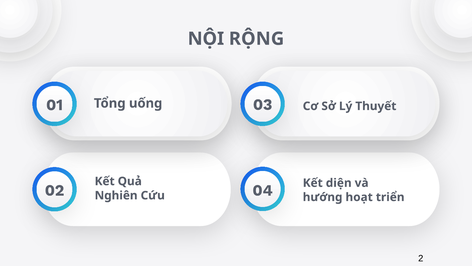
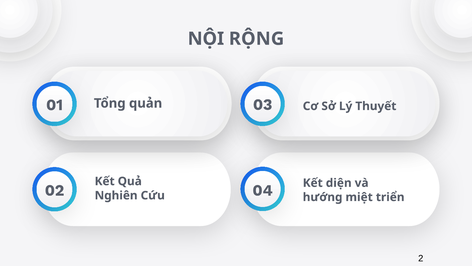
uống: uống -> quản
hoạt: hoạt -> miệt
